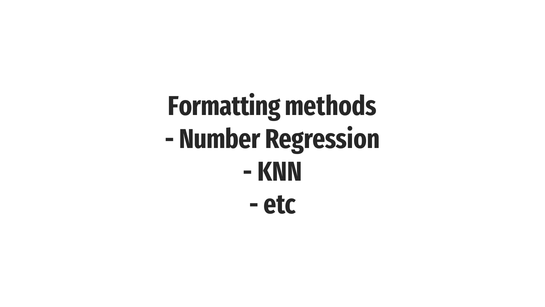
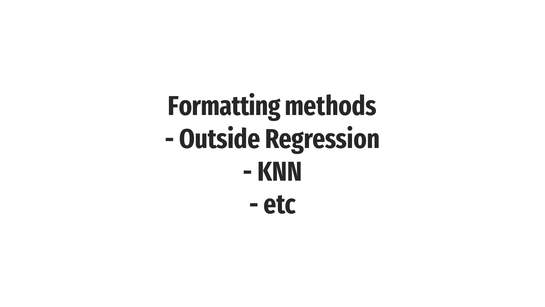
Number: Number -> Outside
